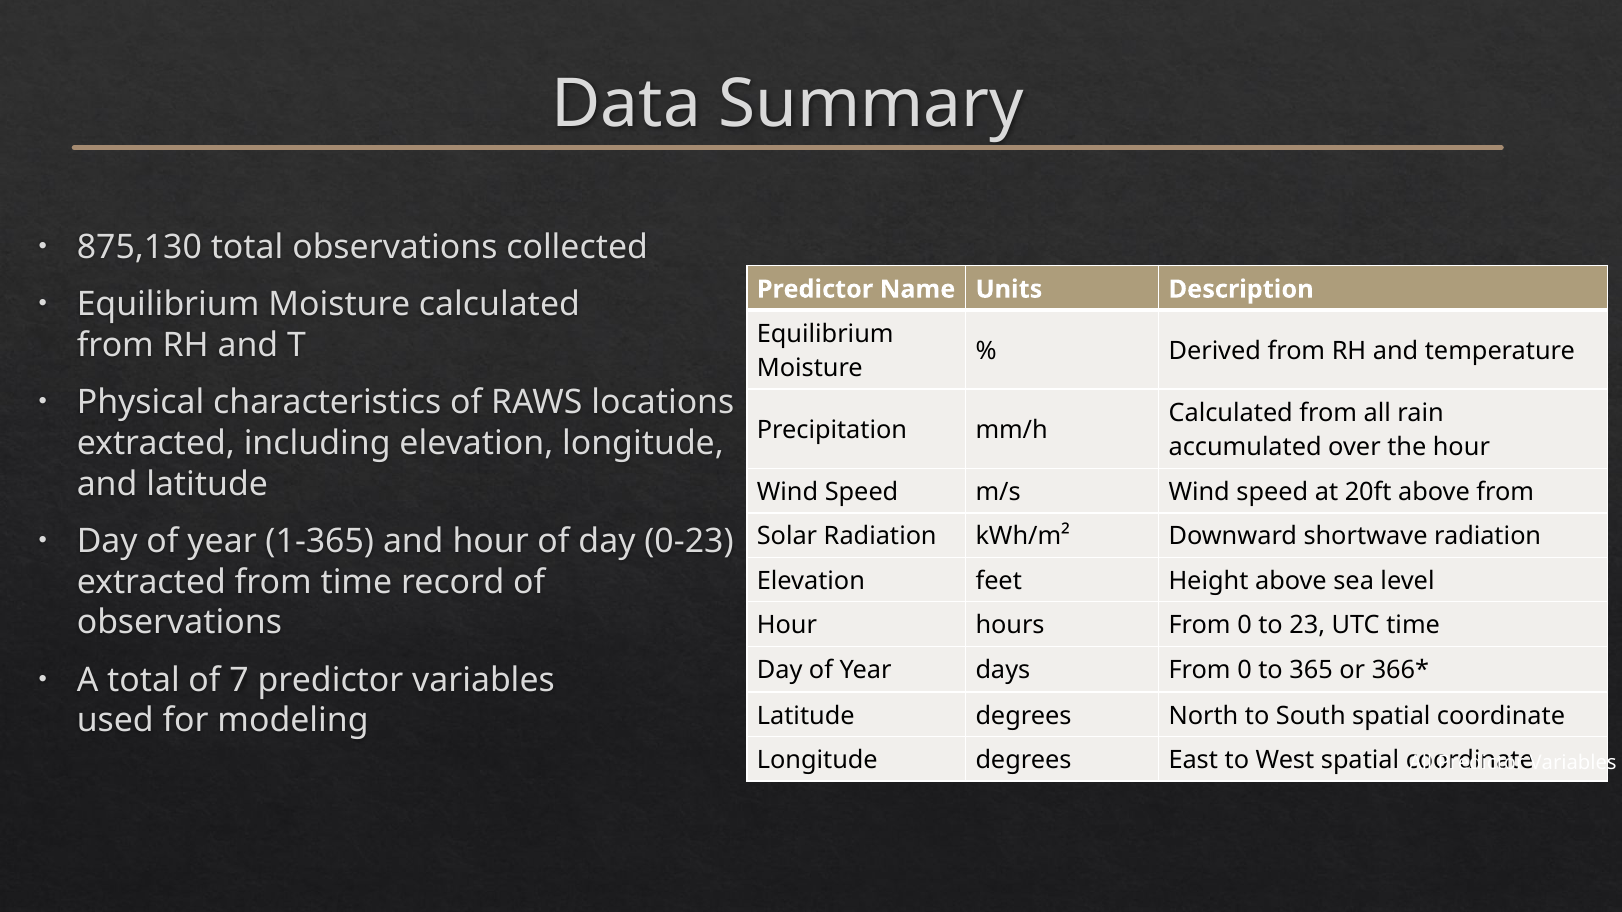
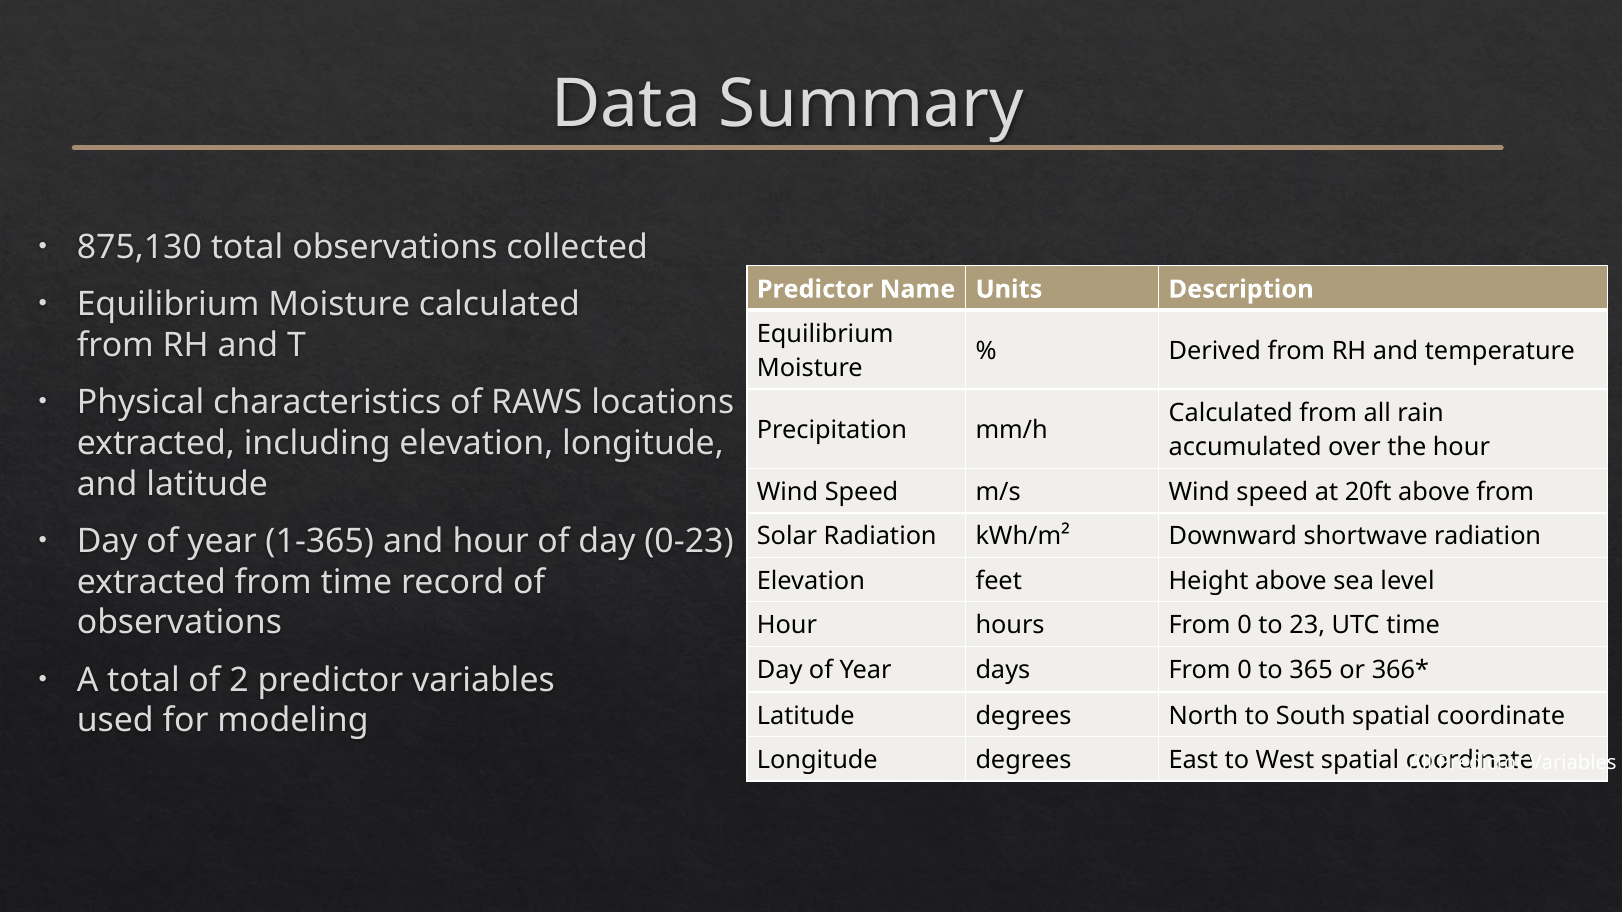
7: 7 -> 2
